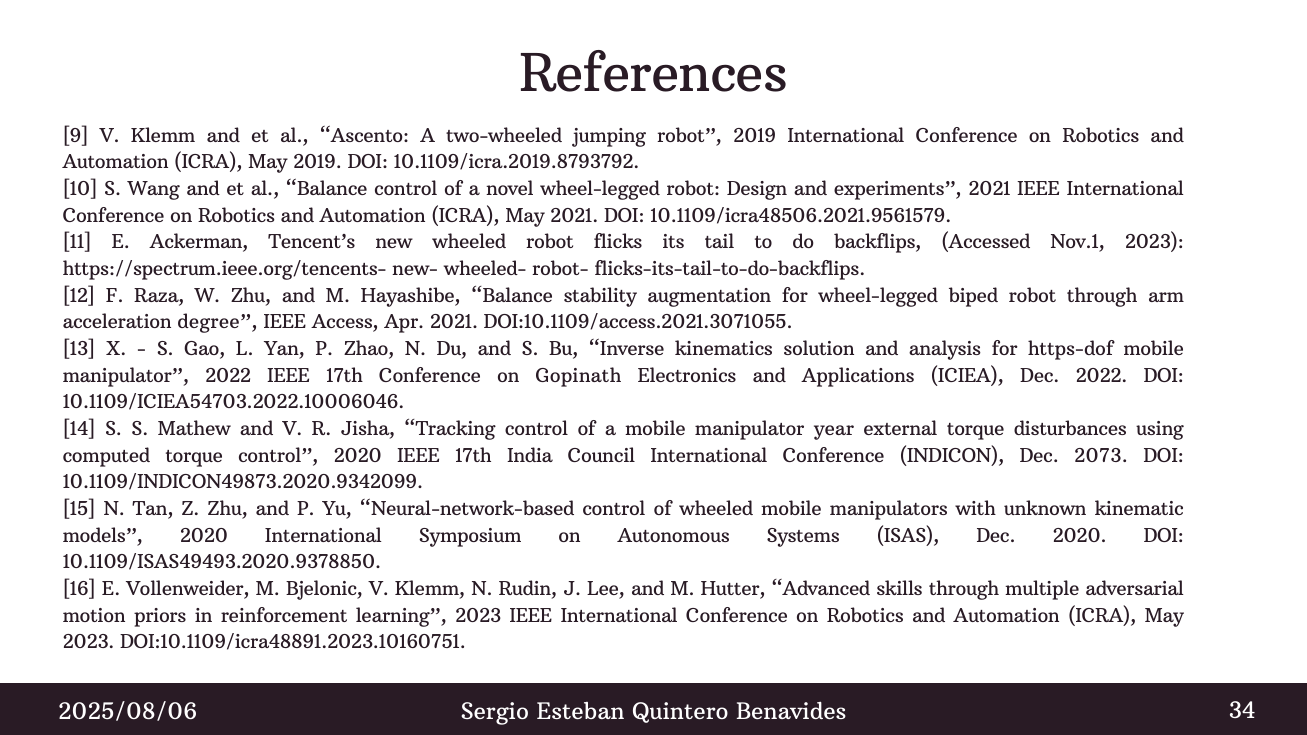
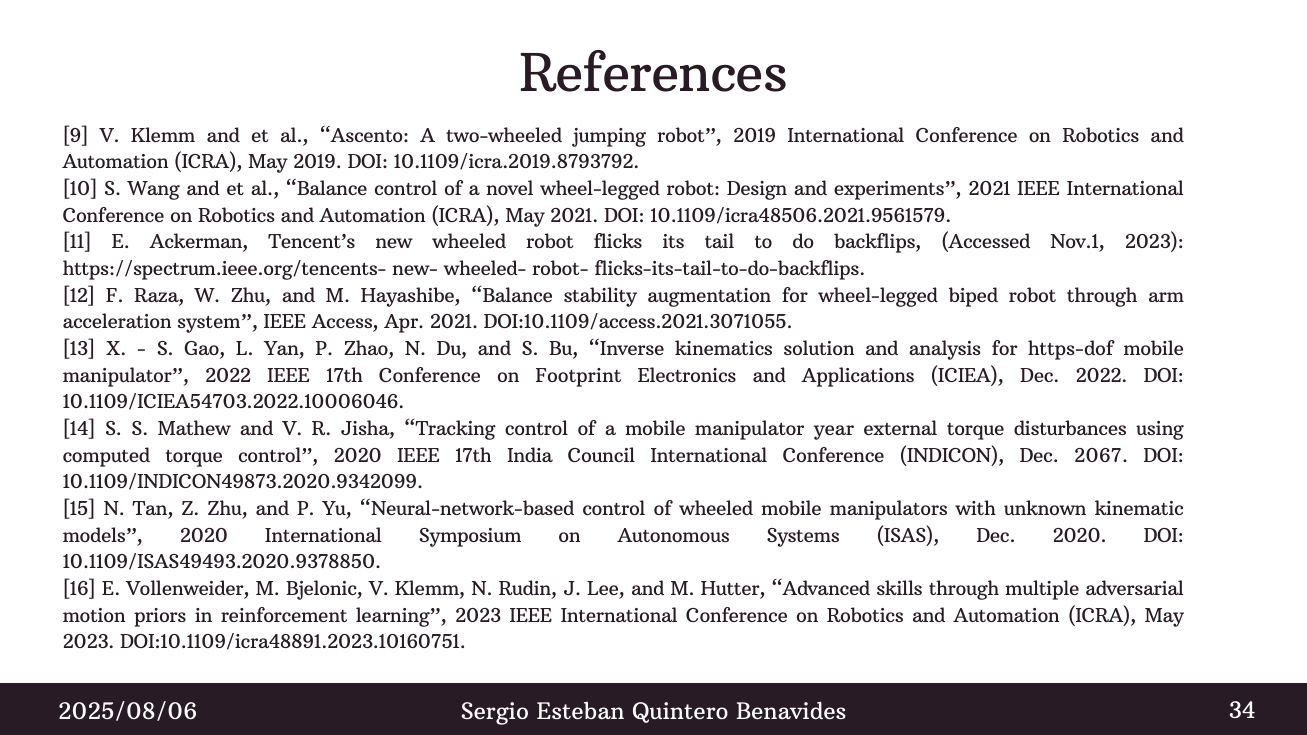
degree: degree -> system
Gopinath: Gopinath -> Footprint
2073: 2073 -> 2067
